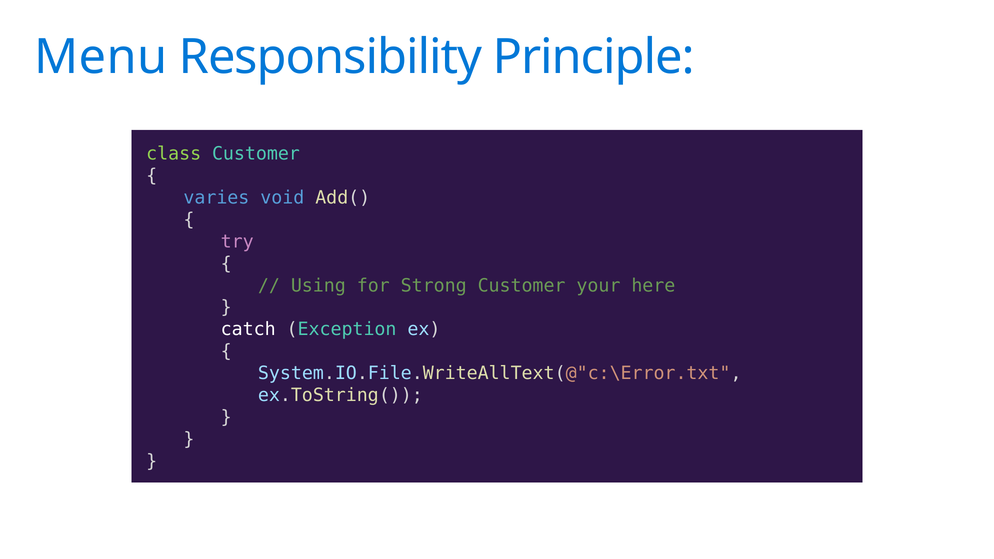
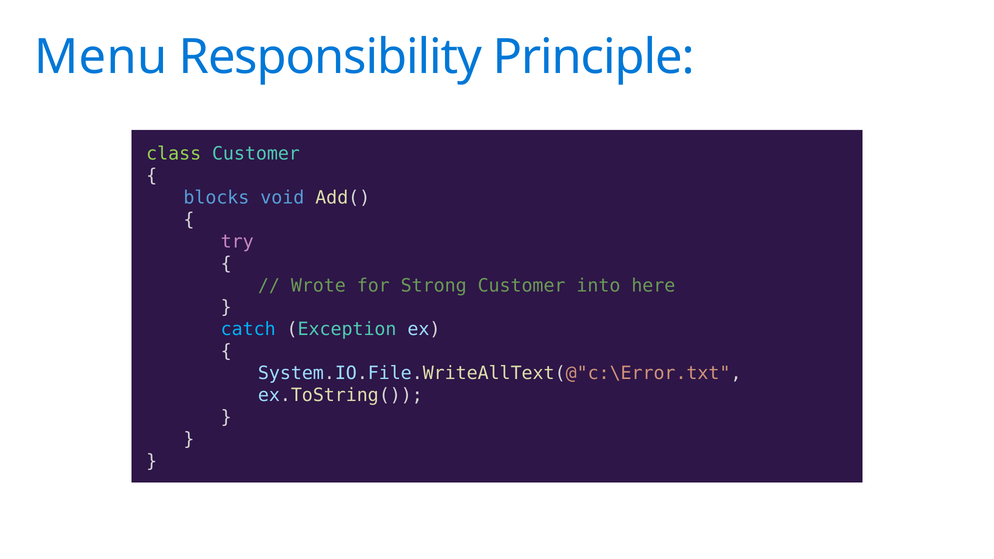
varies: varies -> blocks
Using: Using -> Wrote
your: your -> into
catch colour: white -> light blue
